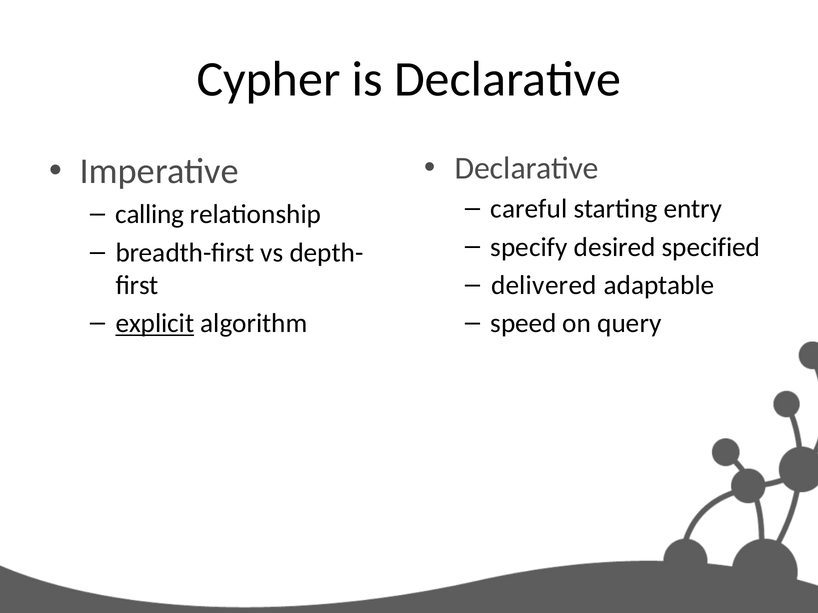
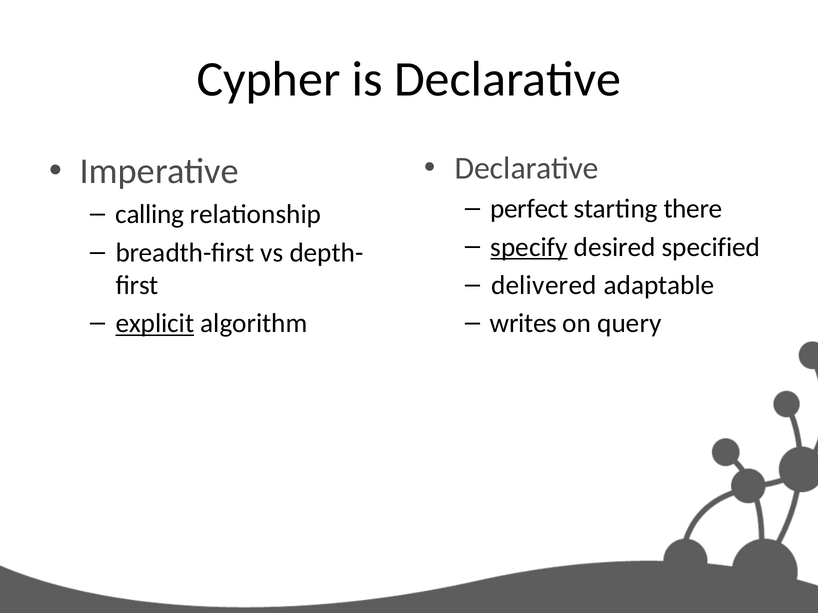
careful: careful -> perfect
entry: entry -> there
specify underline: none -> present
speed: speed -> writes
